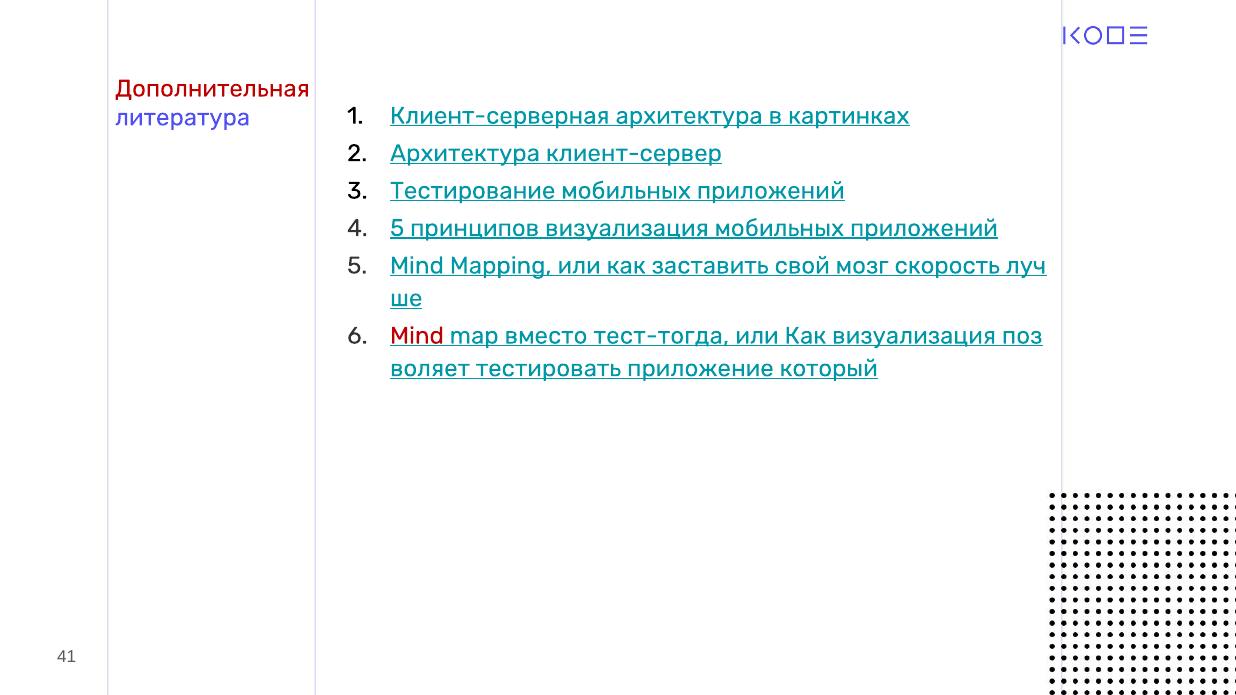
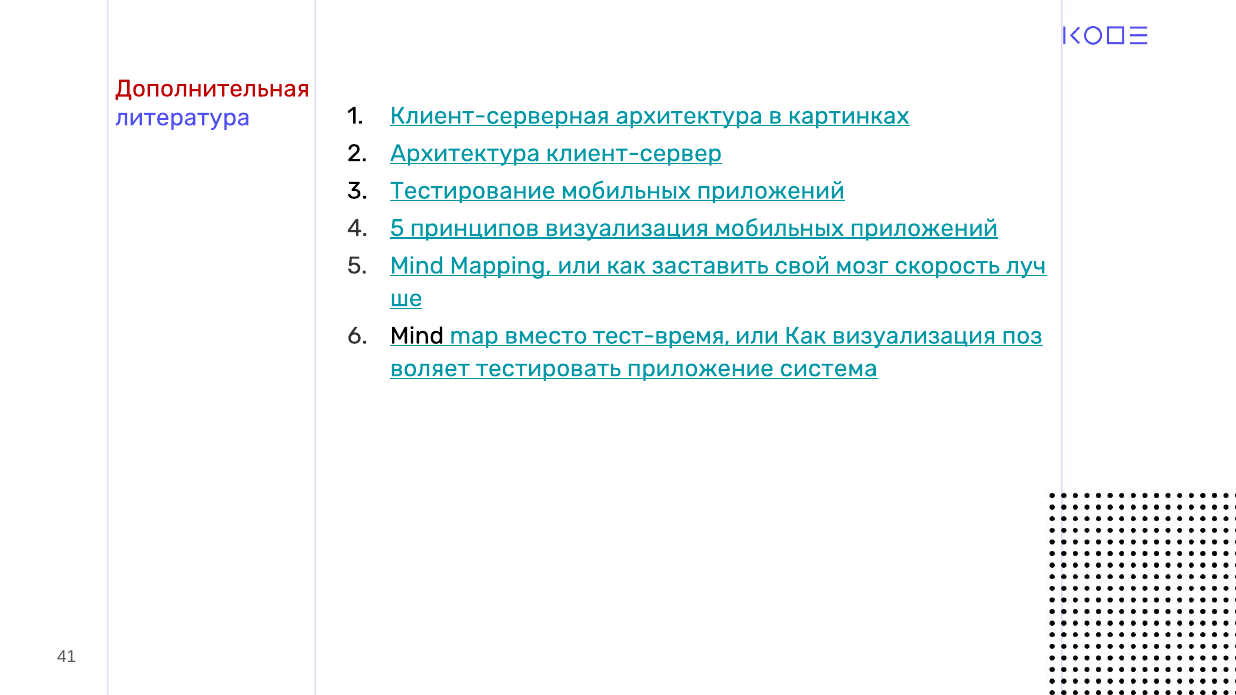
Mind at (417, 336) colour: red -> black
тест-тогда: тест-тогда -> тест-время
который: который -> система
